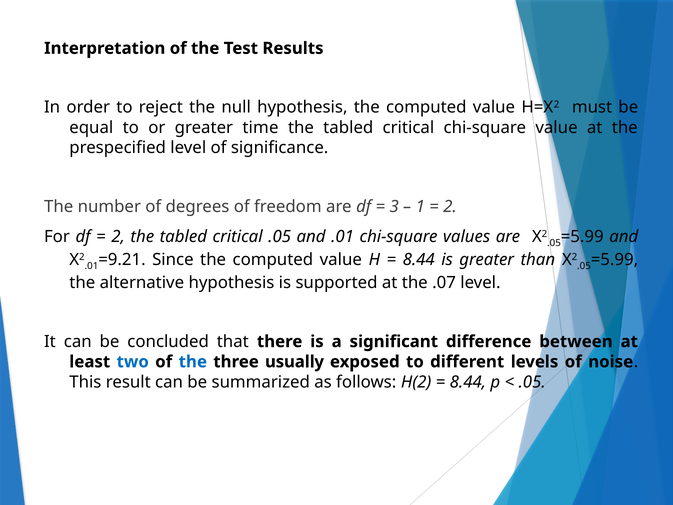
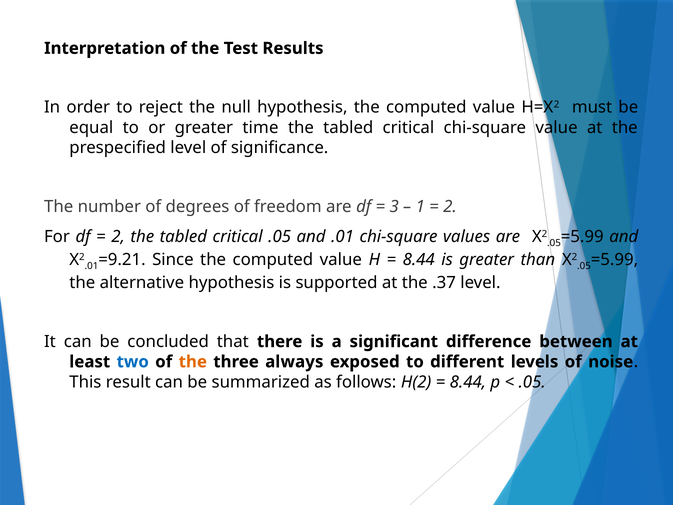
.07: .07 -> .37
the at (193, 362) colour: blue -> orange
usually: usually -> always
